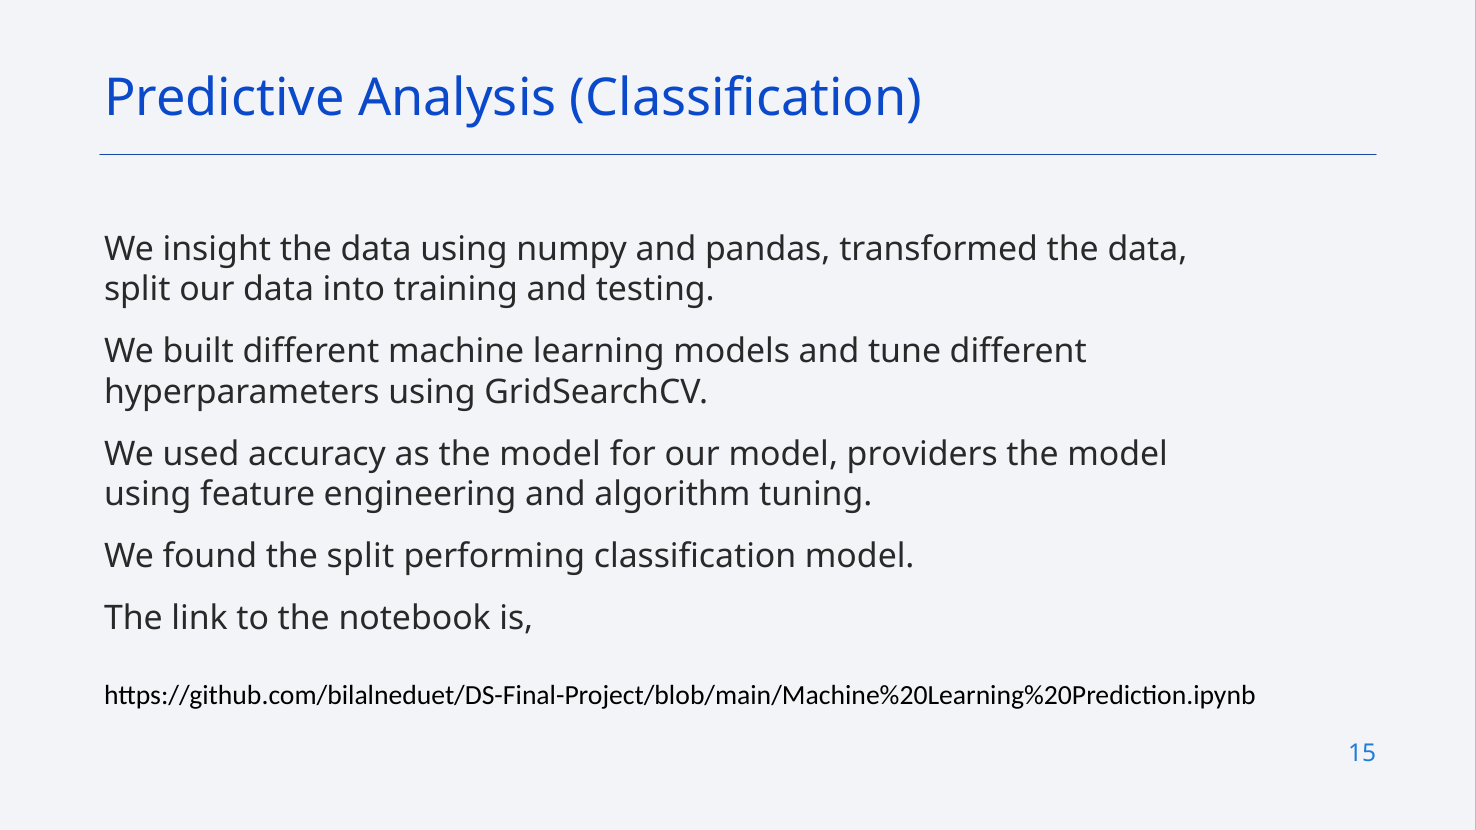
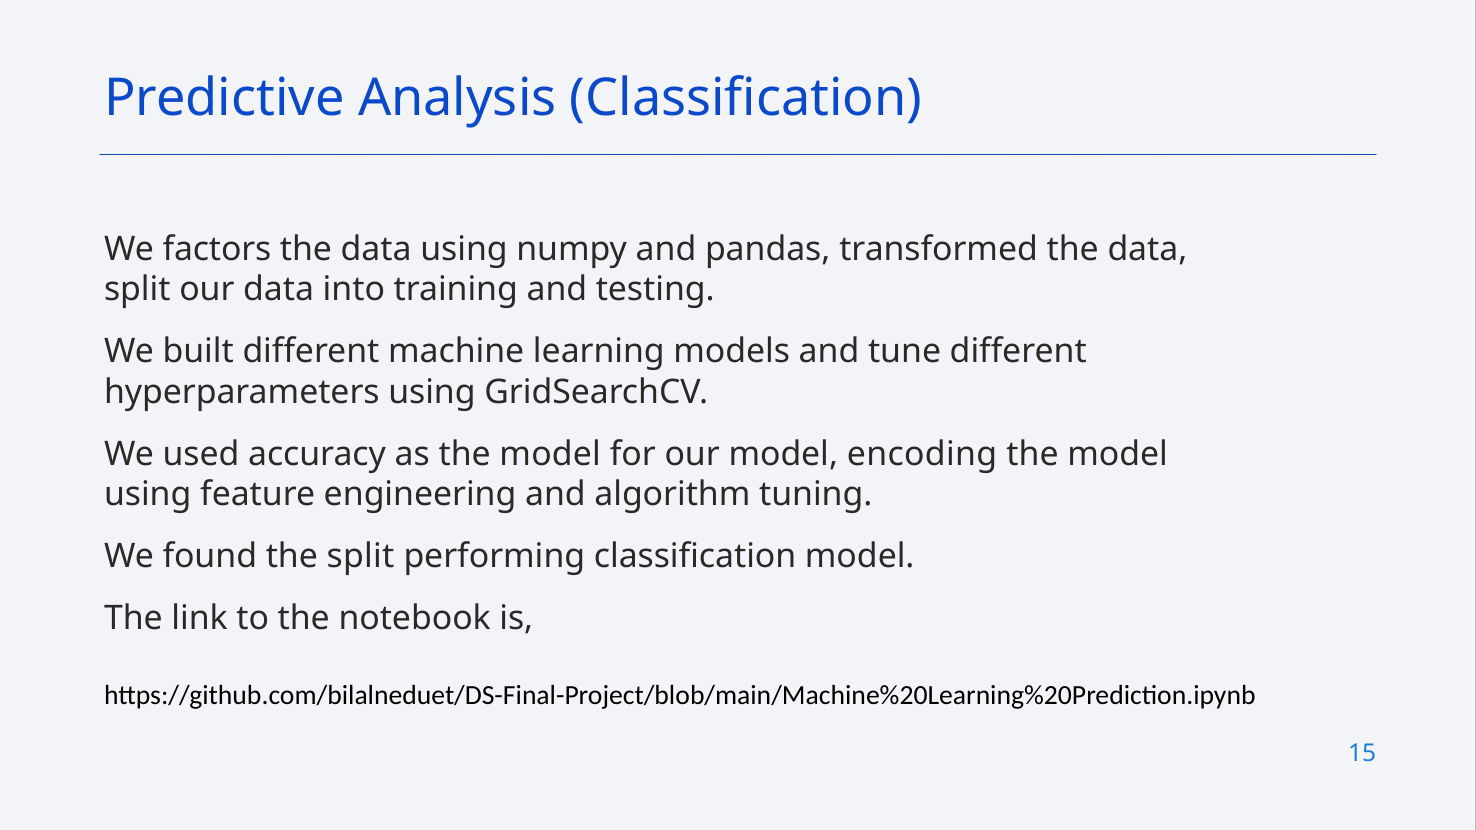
insight: insight -> factors
providers: providers -> encoding
